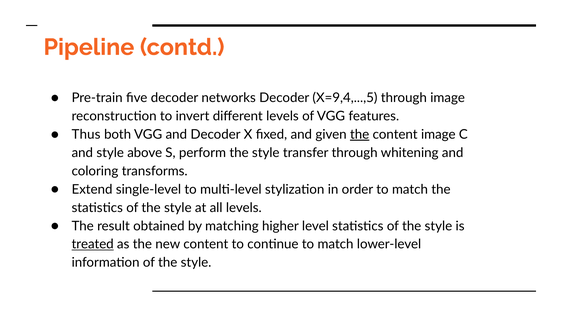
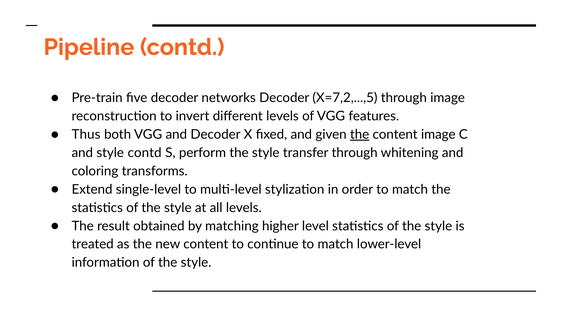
X=9,4,...,5: X=9,4,...,5 -> X=7,2,...,5
style above: above -> contd
treated underline: present -> none
